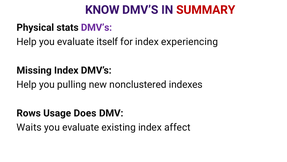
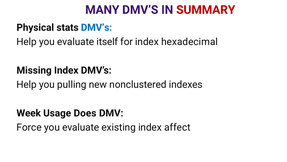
KNOW: KNOW -> MANY
DMV’s at (96, 27) colour: purple -> blue
experiencing: experiencing -> hexadecimal
Rows: Rows -> Week
Waits: Waits -> Force
